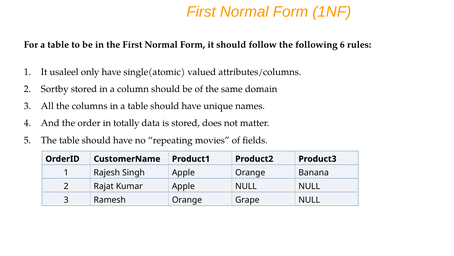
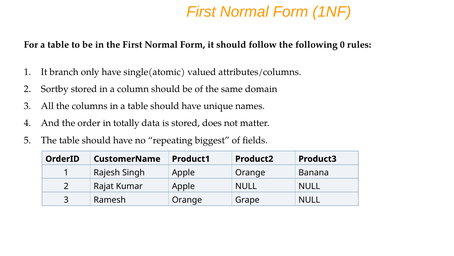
6: 6 -> 0
usaleel: usaleel -> branch
movies: movies -> biggest
